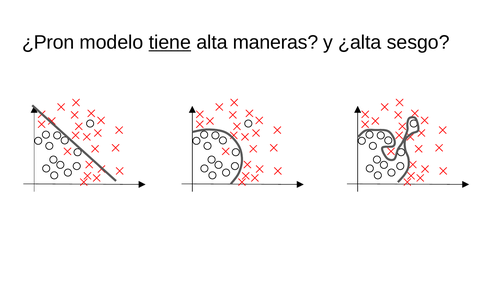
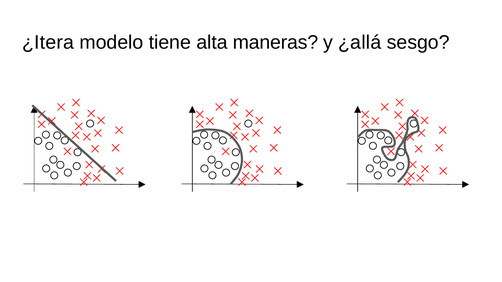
¿Pron: ¿Pron -> ¿Itera
tiene underline: present -> none
¿alta: ¿alta -> ¿allá
